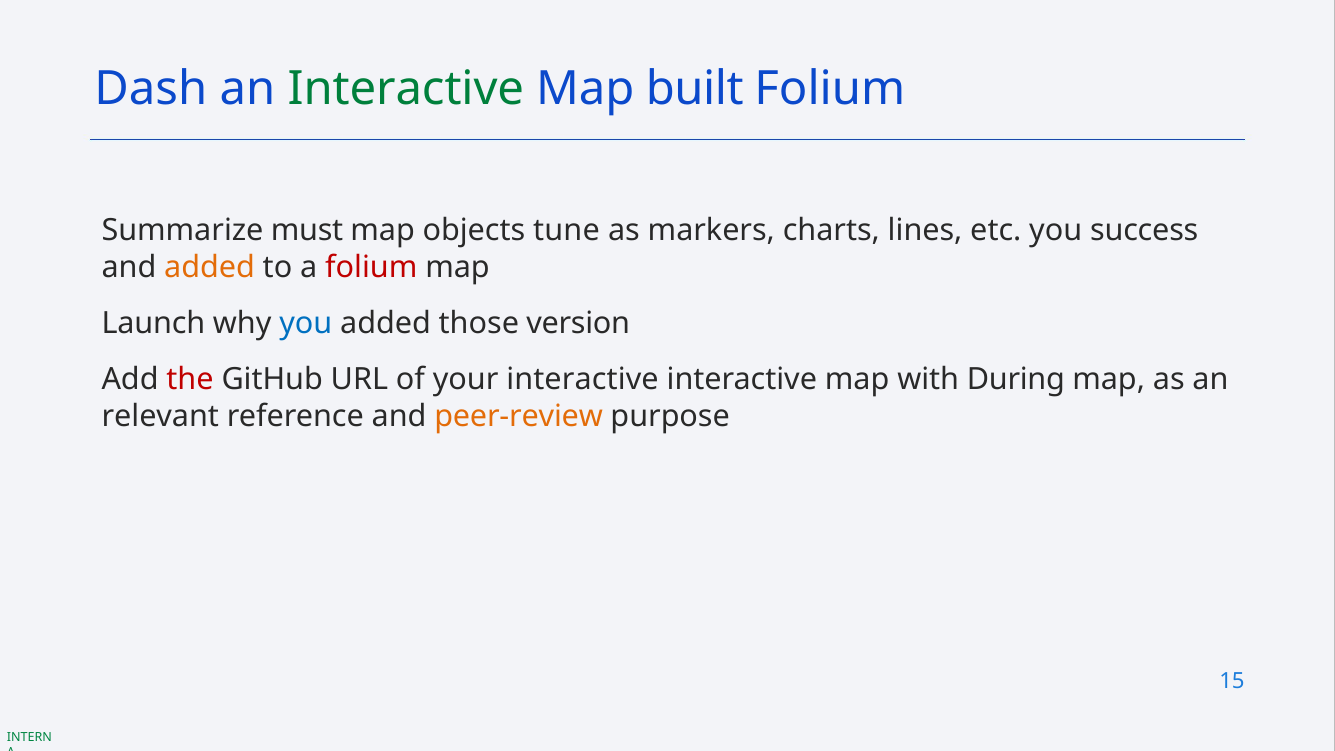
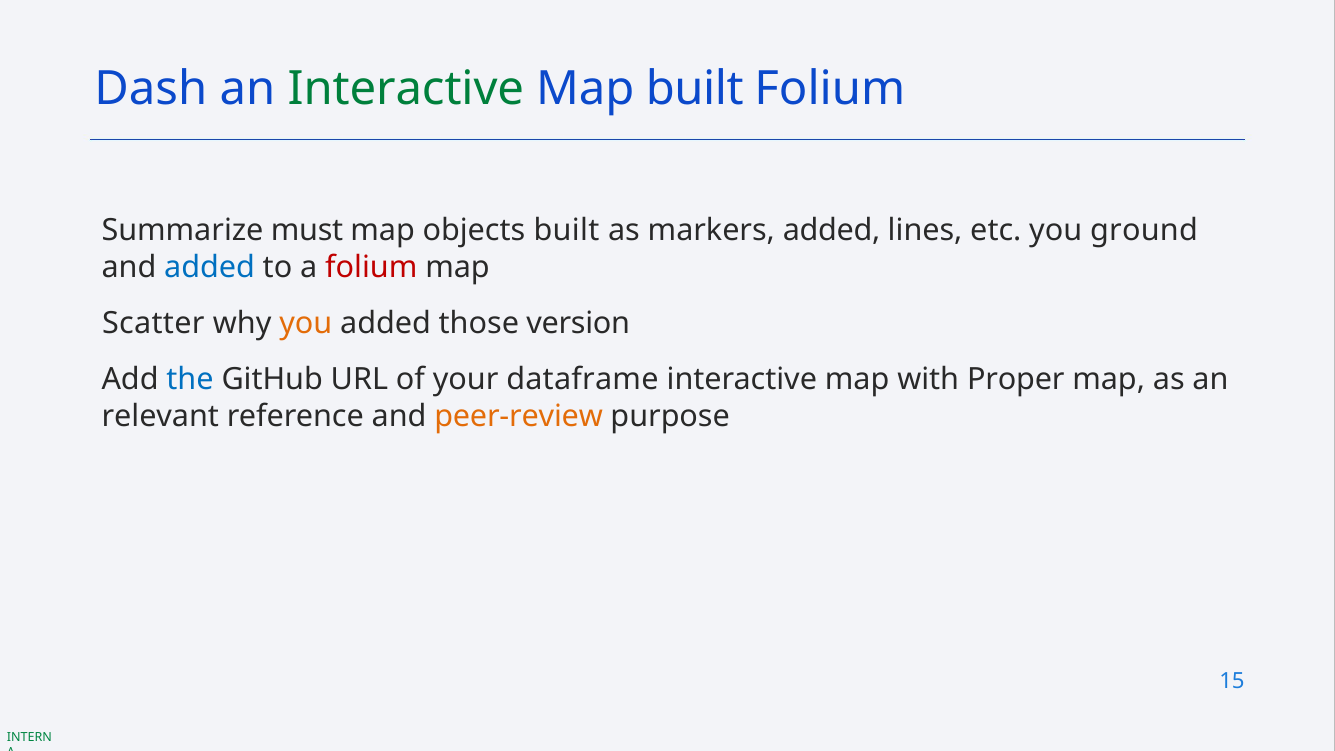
objects tune: tune -> built
markers charts: charts -> added
success: success -> ground
added at (210, 267) colour: orange -> blue
Launch: Launch -> Scatter
you at (306, 323) colour: blue -> orange
the colour: red -> blue
your interactive: interactive -> dataframe
During: During -> Proper
